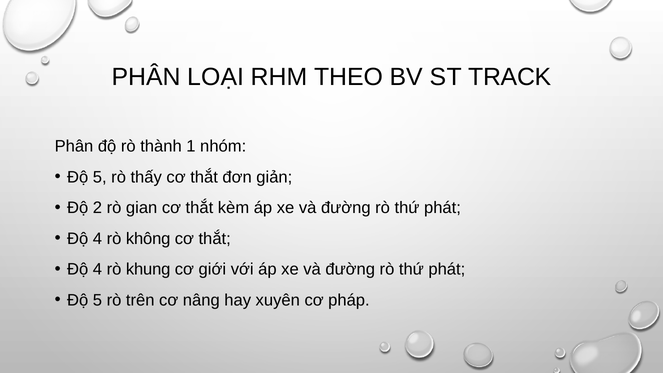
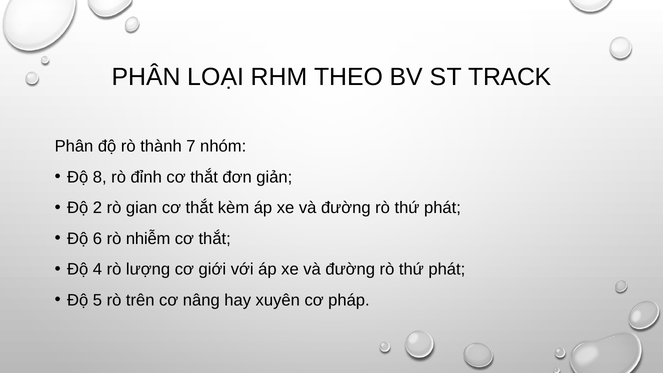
1: 1 -> 7
5 at (100, 177): 5 -> 8
thấy: thấy -> đỉnh
4 at (97, 239): 4 -> 6
không: không -> nhiễm
khung: khung -> lượng
